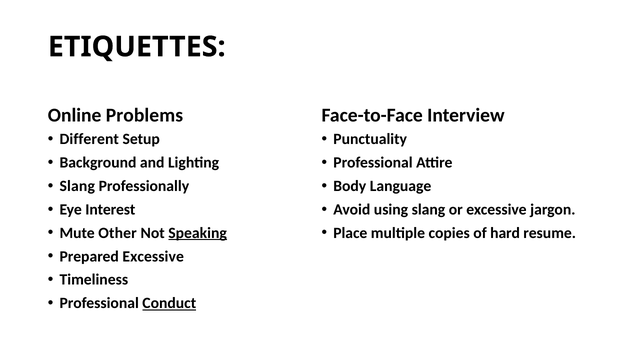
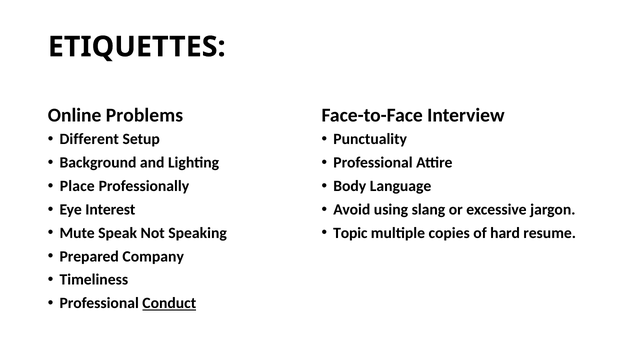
Slang at (77, 186): Slang -> Place
Other: Other -> Speak
Speaking underline: present -> none
Place: Place -> Topic
Prepared Excessive: Excessive -> Company
